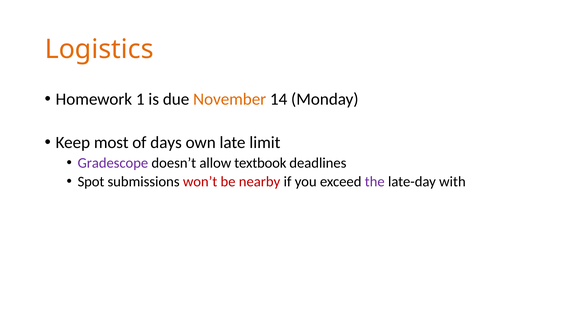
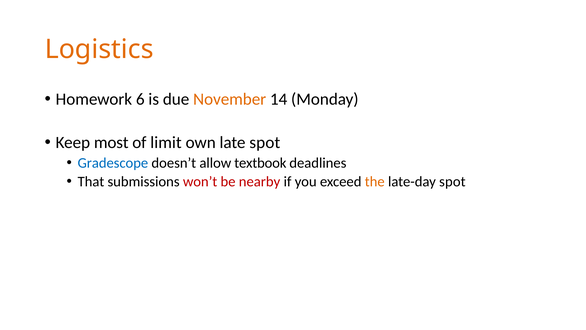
1: 1 -> 6
days: days -> limit
late limit: limit -> spot
Gradescope colour: purple -> blue
Spot: Spot -> That
the colour: purple -> orange
late-day with: with -> spot
